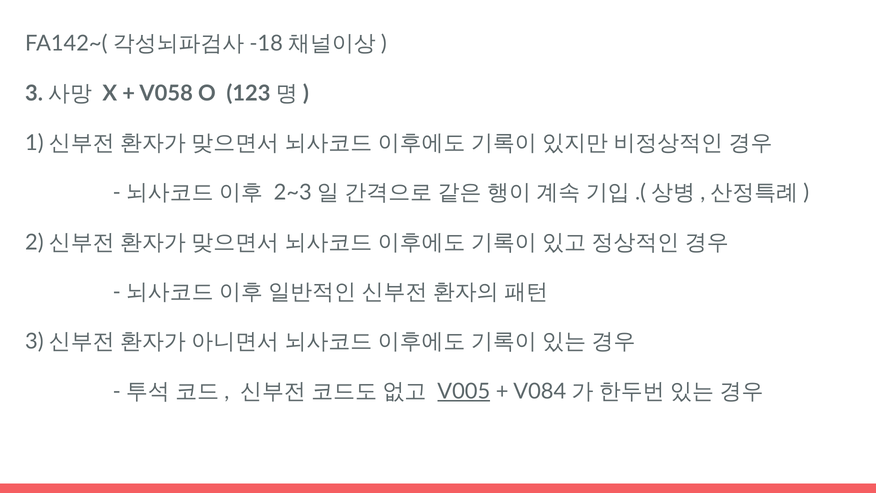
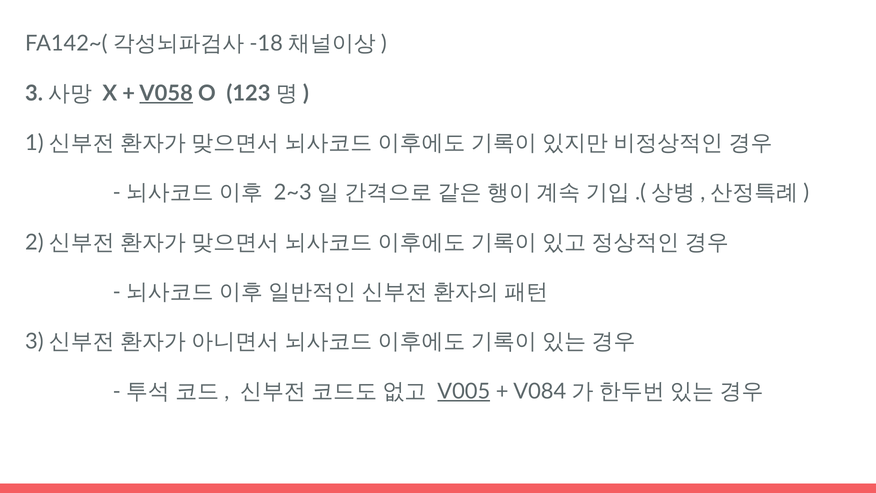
V058 underline: none -> present
